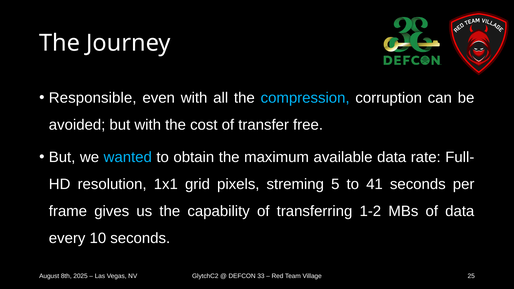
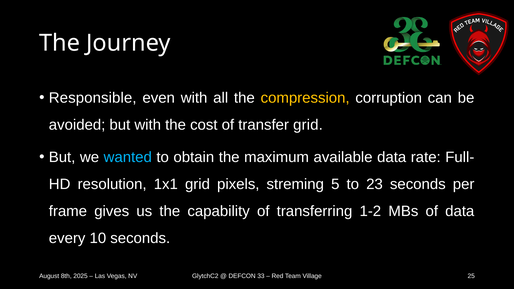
compression colour: light blue -> yellow
transfer free: free -> grid
41: 41 -> 23
